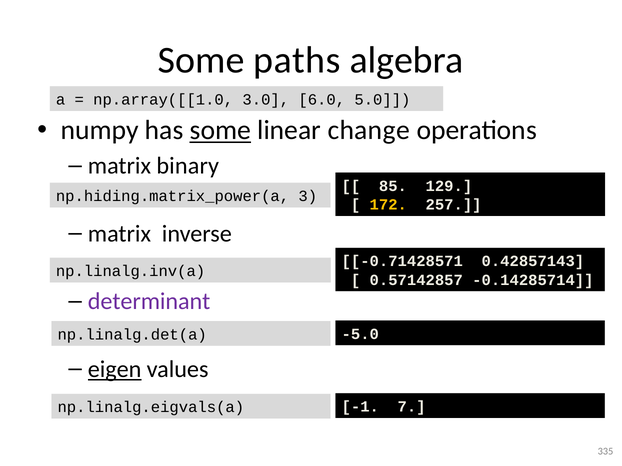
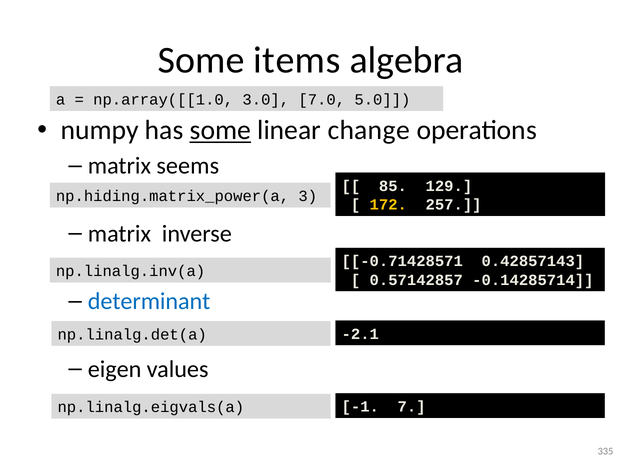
paths: paths -> items
6.0: 6.0 -> 7.0
binary: binary -> seems
determinant colour: purple -> blue
-5.0: -5.0 -> -2.1
eigen underline: present -> none
